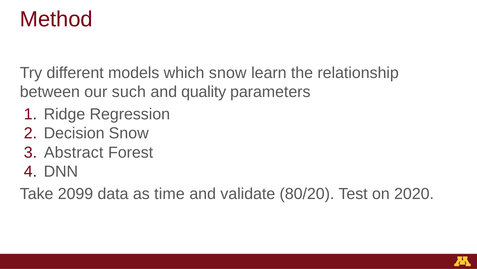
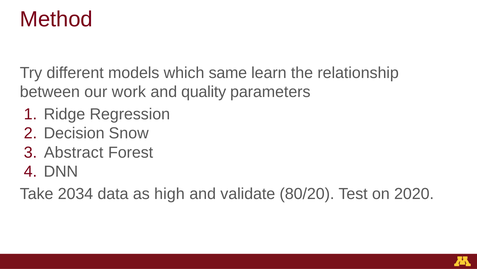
which snow: snow -> same
such: such -> work
2099: 2099 -> 2034
time: time -> high
